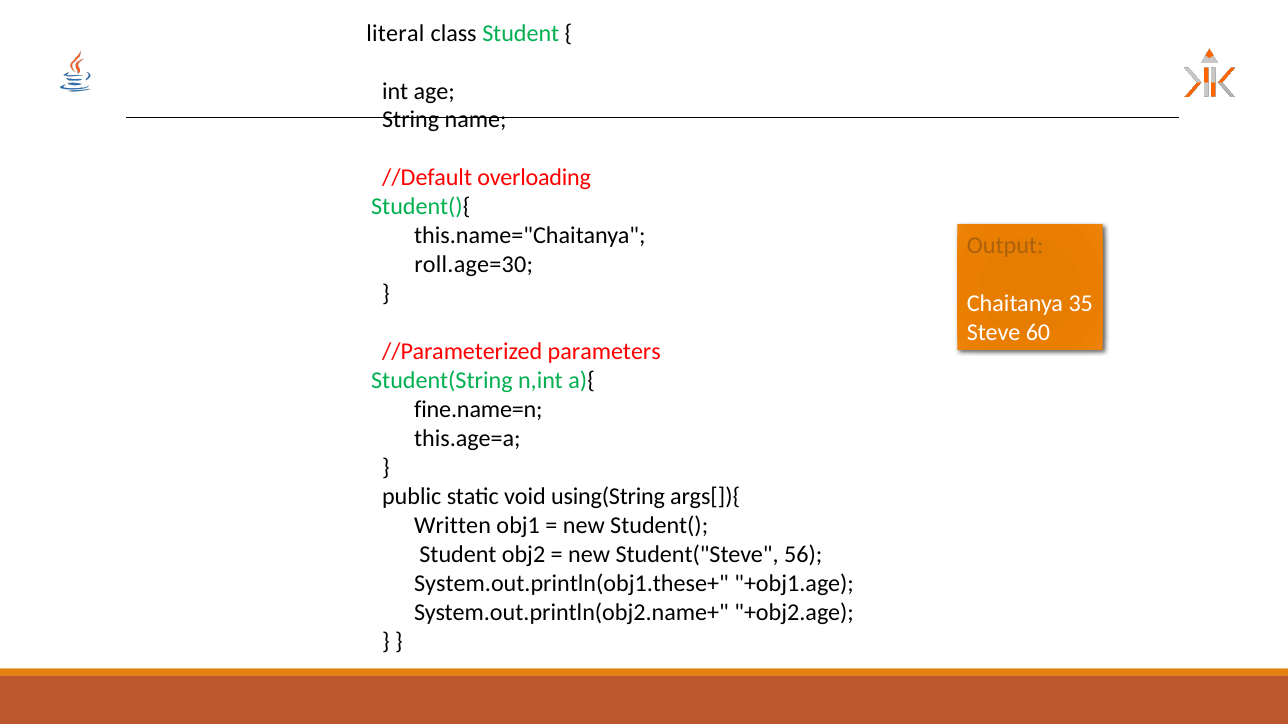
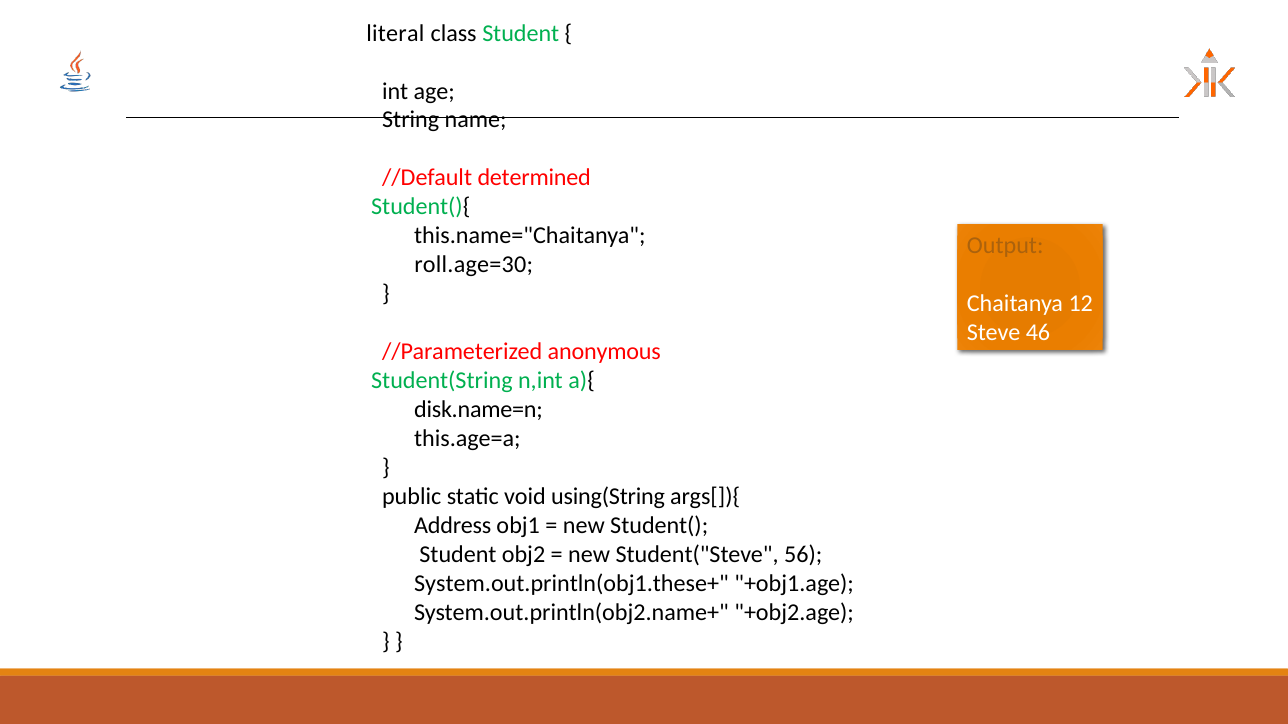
overloading: overloading -> determined
35: 35 -> 12
60: 60 -> 46
parameters: parameters -> anonymous
fine.name=n: fine.name=n -> disk.name=n
Written: Written -> Address
